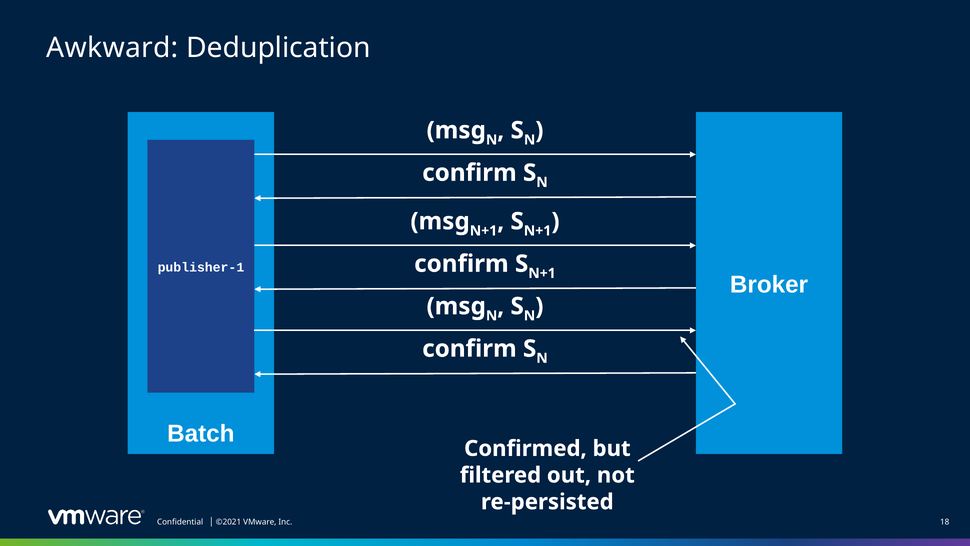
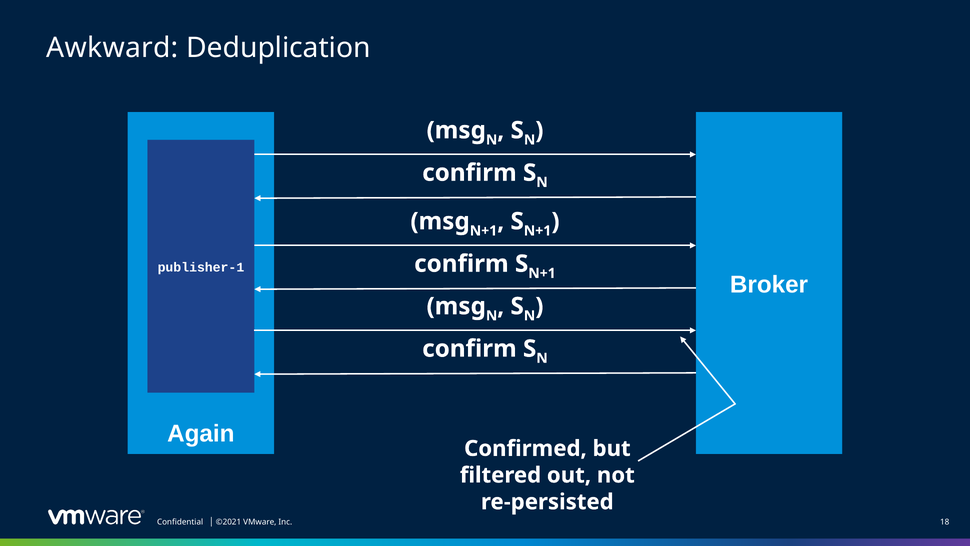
Batch: Batch -> Again
